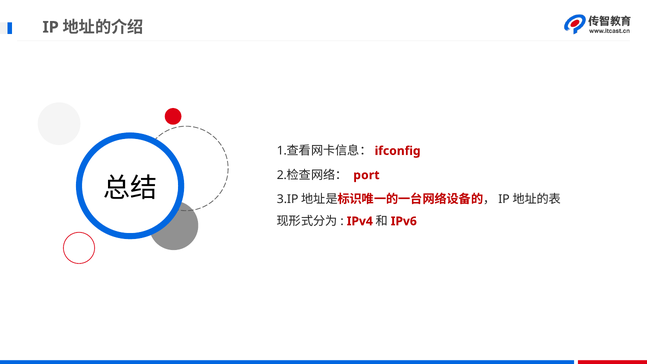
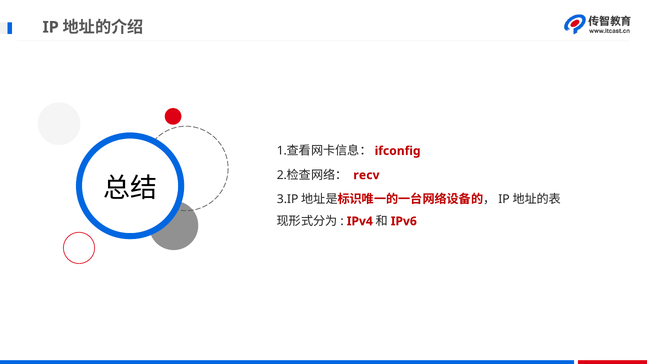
port: port -> recv
